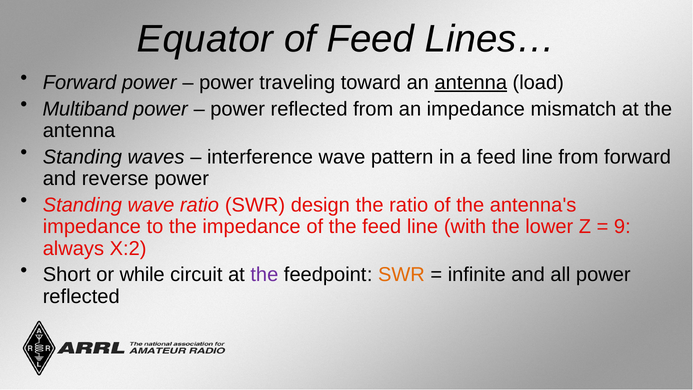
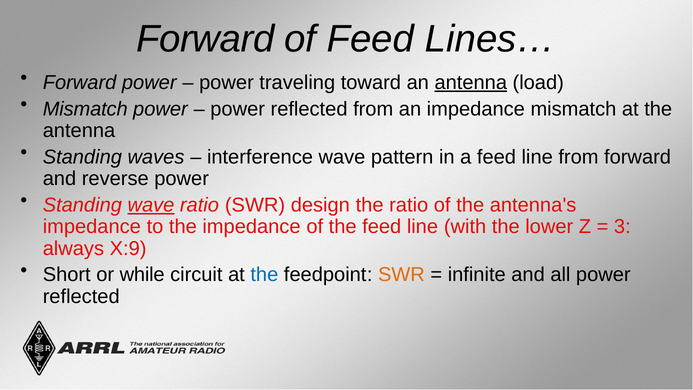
Equator at (205, 39): Equator -> Forward
Multiband at (85, 109): Multiband -> Mismatch
wave at (151, 205) underline: none -> present
9: 9 -> 3
X:2: X:2 -> X:9
the at (264, 275) colour: purple -> blue
